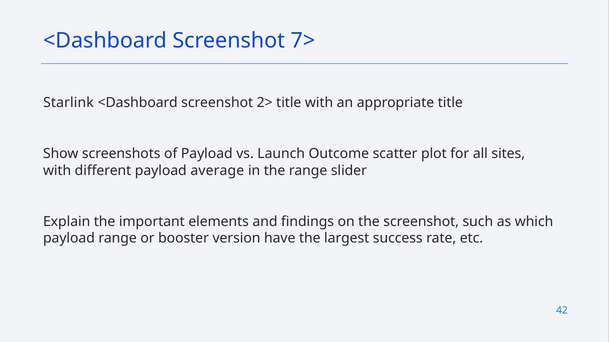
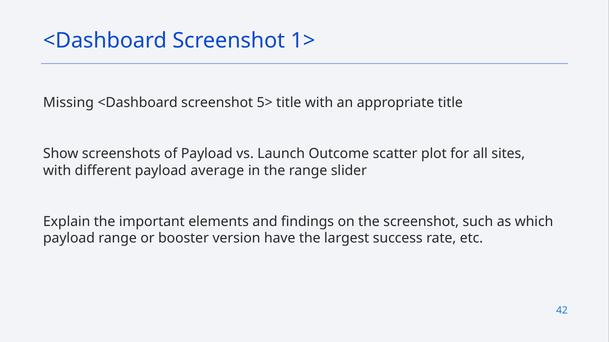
7>: 7> -> 1>
Starlink: Starlink -> Missing
2>: 2> -> 5>
